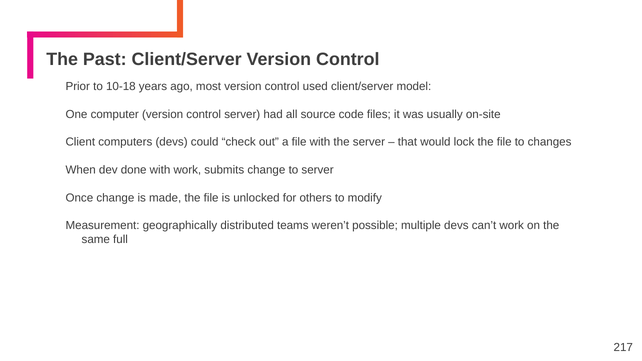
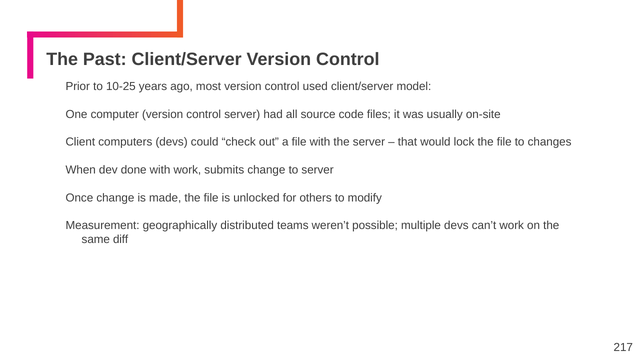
10-18: 10-18 -> 10-25
full: full -> diff
